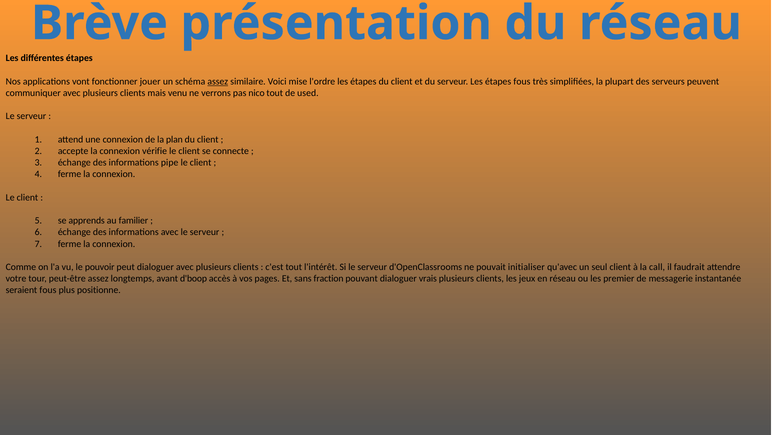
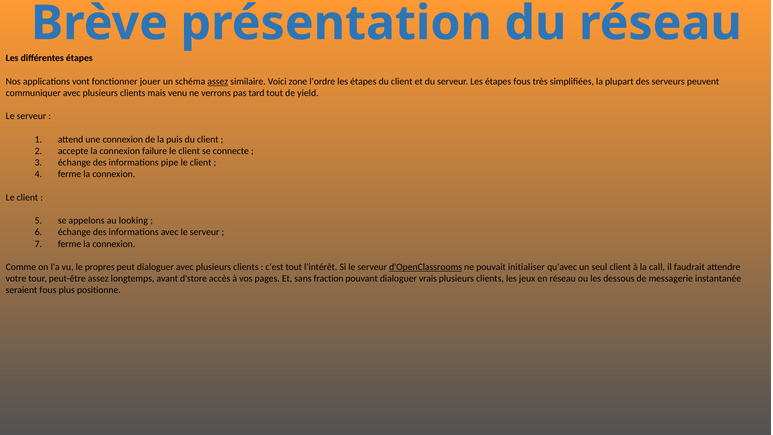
mise: mise -> zone
nico: nico -> tard
used: used -> yield
plan: plan -> puis
vérifie: vérifie -> failure
apprends: apprends -> appelons
familier: familier -> looking
pouvoir: pouvoir -> propres
d'OpenClassrooms underline: none -> present
d'boop: d'boop -> d'store
premier: premier -> dessous
